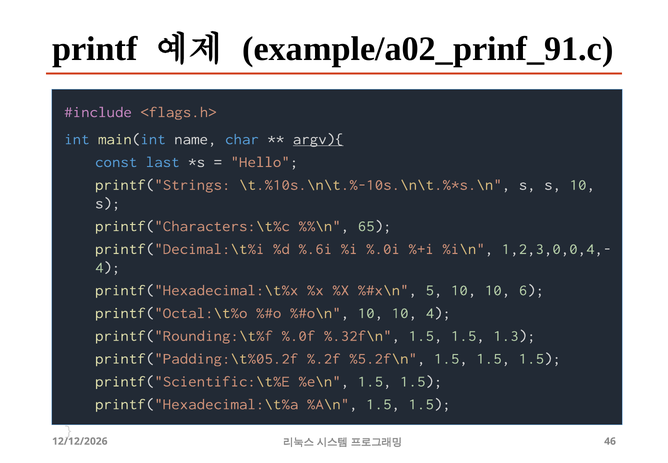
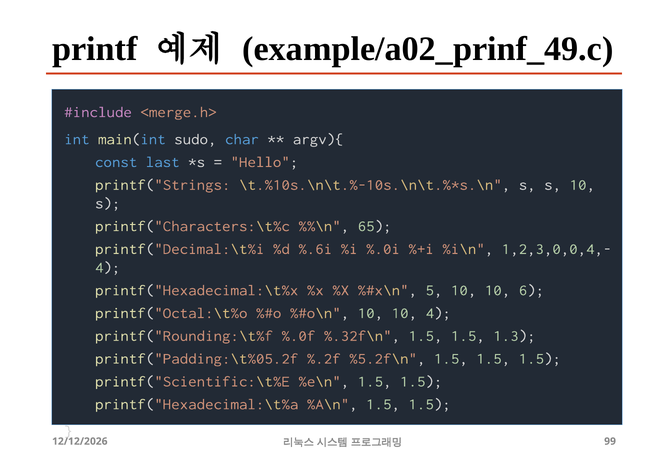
example/a02_prinf_91.c: example/a02_prinf_91.c -> example/a02_prinf_49.c
<flags.h>: <flags.h> -> <merge.h>
name: name -> sudo
argv){ underline: present -> none
46: 46 -> 99
